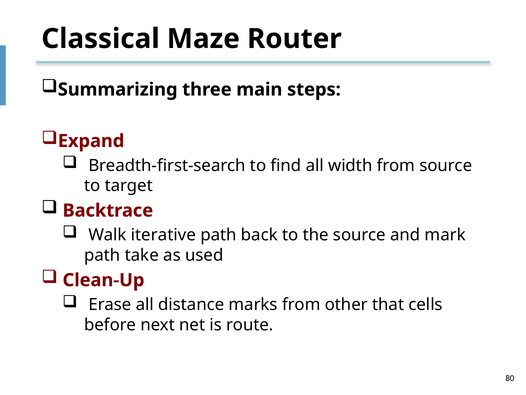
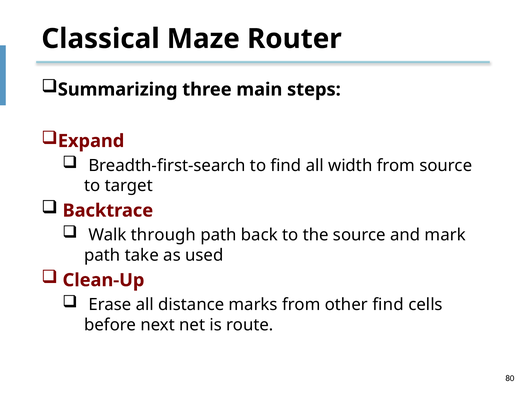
iterative: iterative -> through
other that: that -> find
